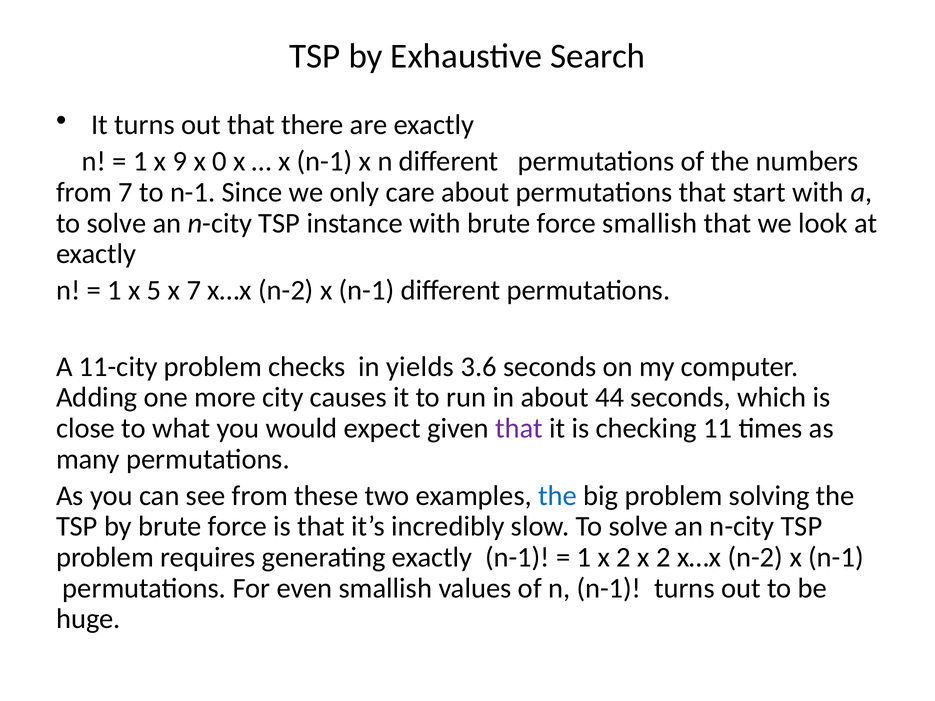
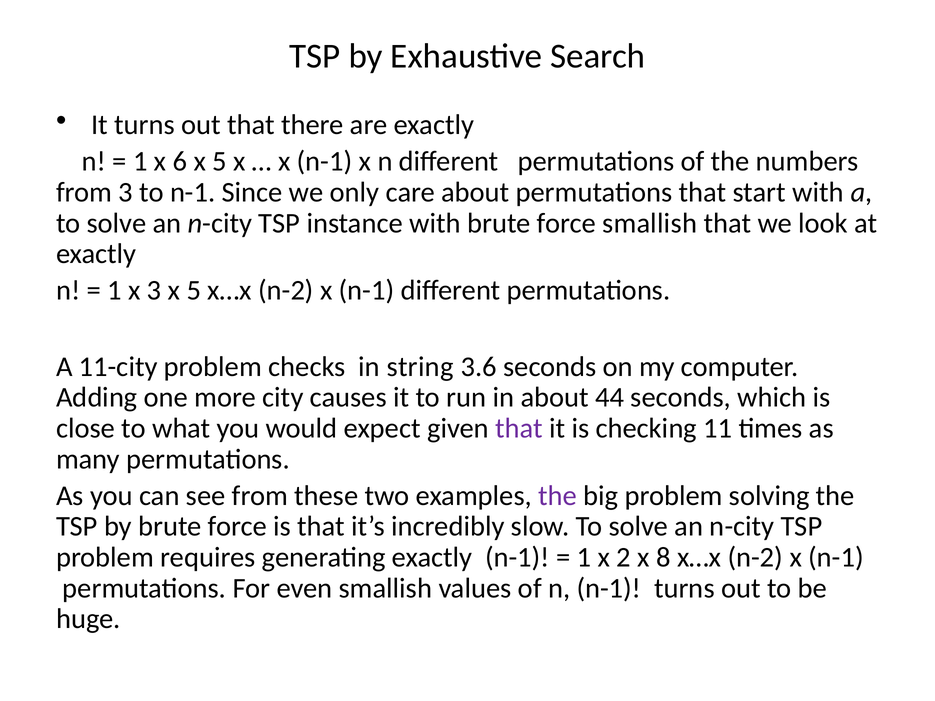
9: 9 -> 6
0 at (220, 162): 0 -> 5
from 7: 7 -> 3
x 5: 5 -> 3
7 at (194, 291): 7 -> 5
yields: yields -> string
the at (558, 496) colour: blue -> purple
2 x 2: 2 -> 8
